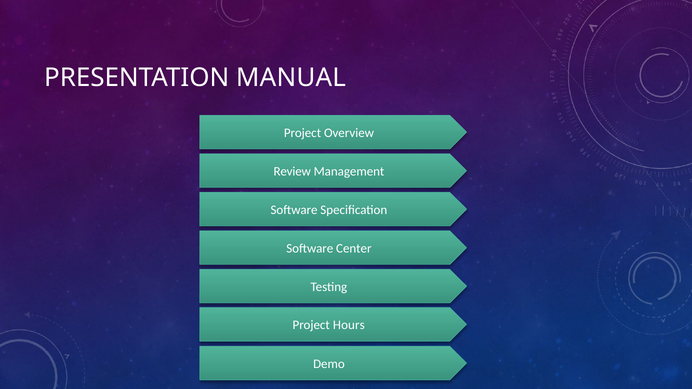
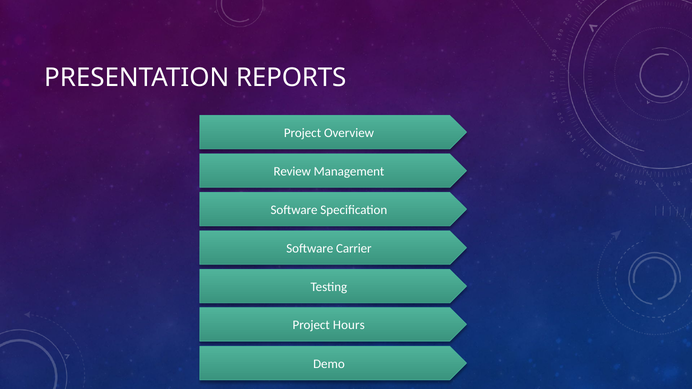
MANUAL: MANUAL -> REPORTS
Center: Center -> Carrier
